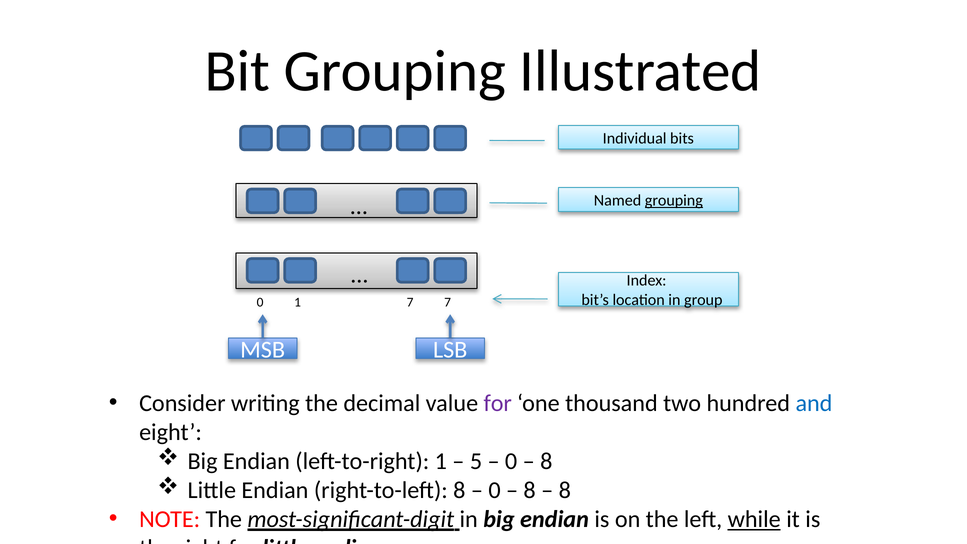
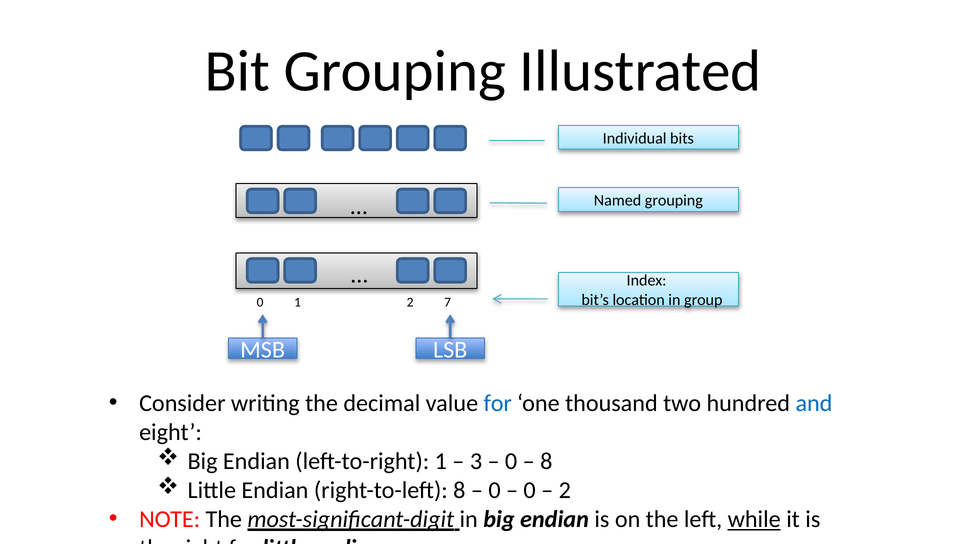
grouping at (674, 201) underline: present -> none
1 7: 7 -> 2
for at (498, 403) colour: purple -> blue
5: 5 -> 3
8 at (530, 490): 8 -> 0
8 at (565, 490): 8 -> 2
